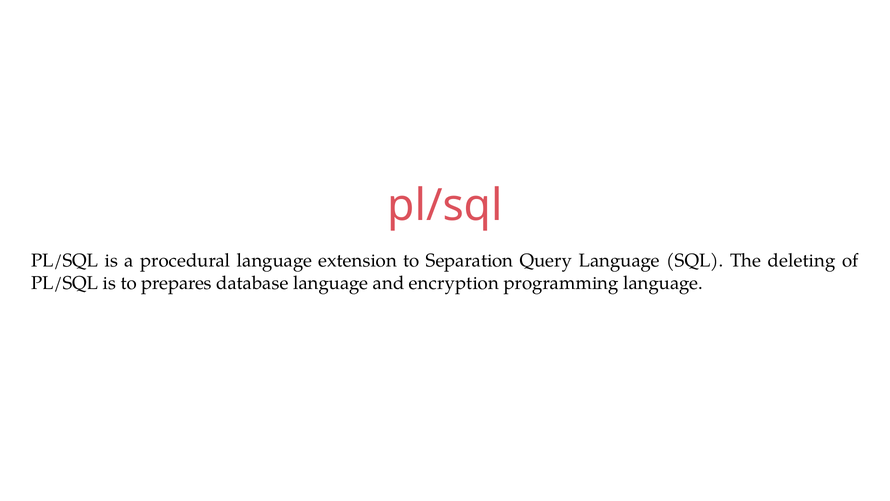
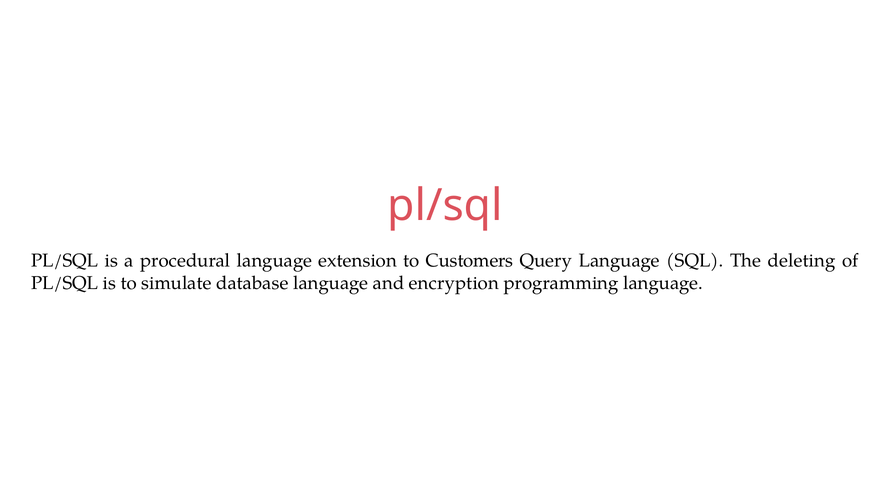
Separation: Separation -> Customers
prepares: prepares -> simulate
